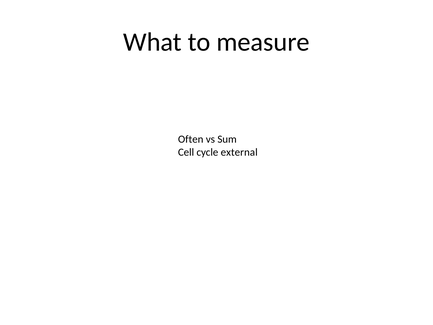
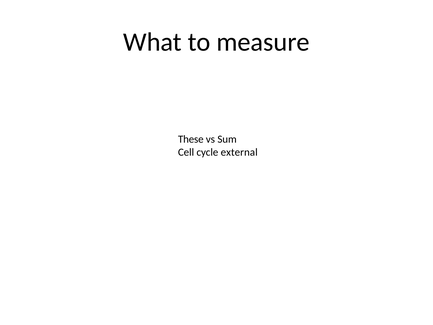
Often: Often -> These
